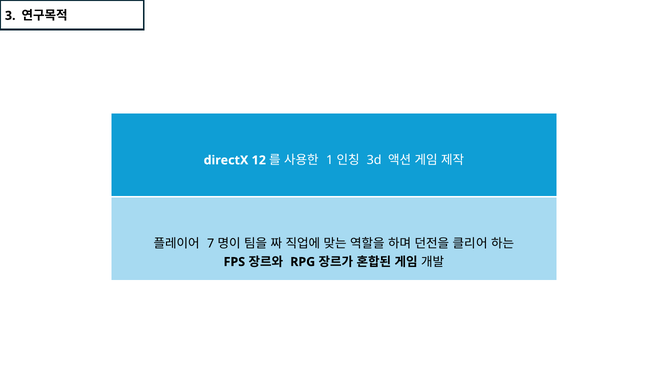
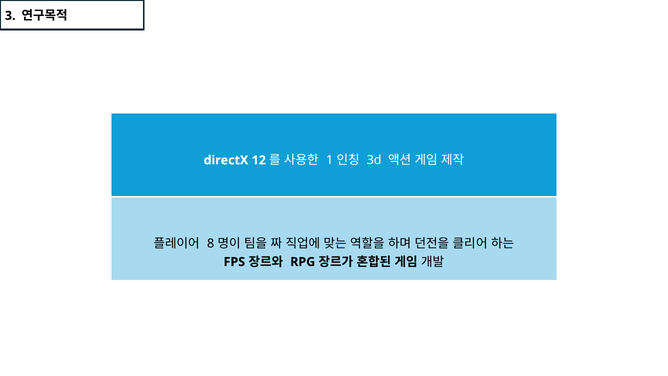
7: 7 -> 8
